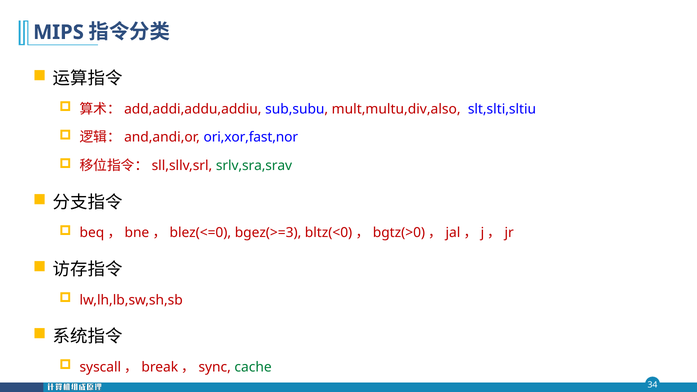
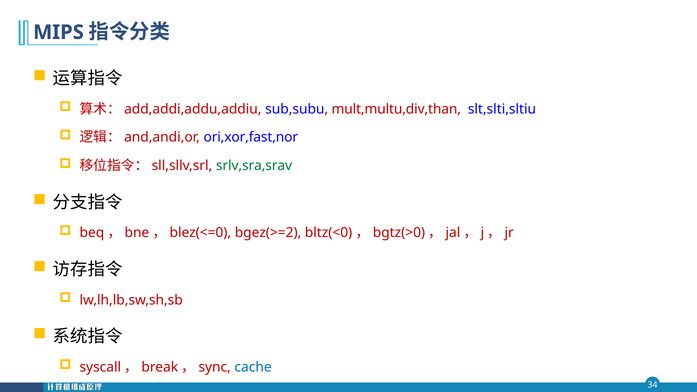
mult,multu,div,also: mult,multu,div,also -> mult,multu,div,than
bgez(>=3: bgez(>=3 -> bgez(>=2
cache colour: green -> blue
